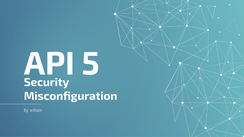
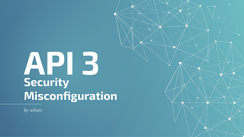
5: 5 -> 3
